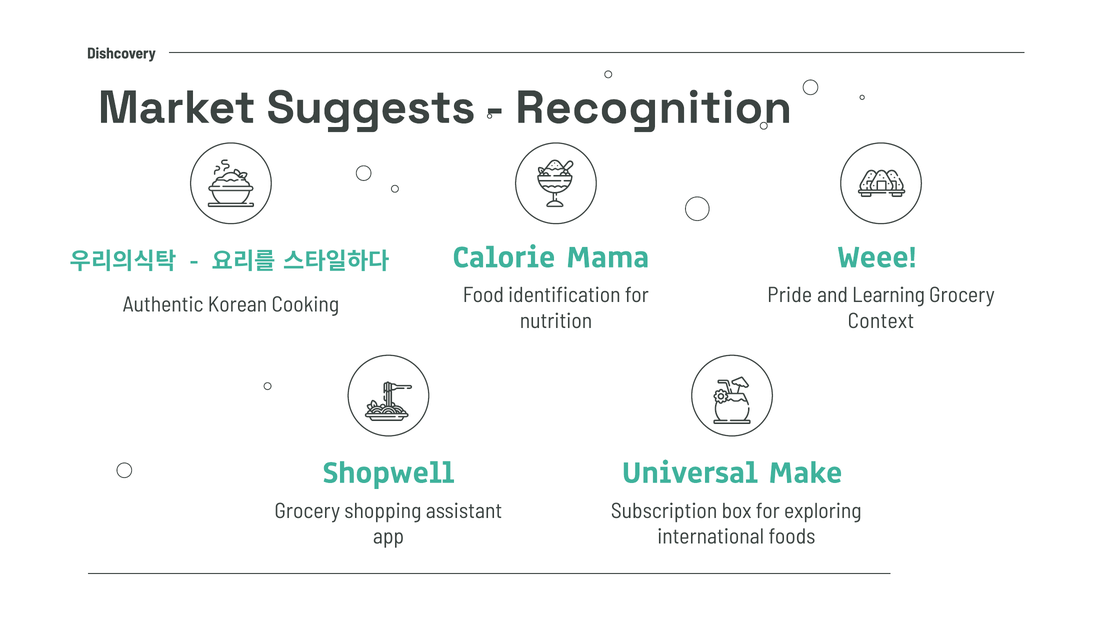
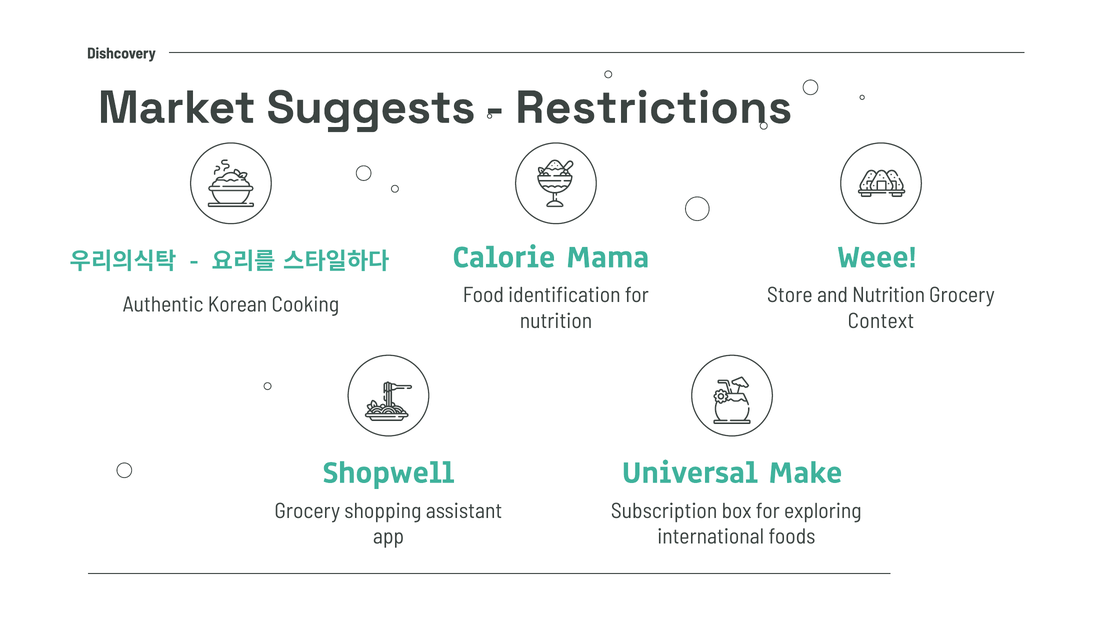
Recognition: Recognition -> Restrictions
Pride: Pride -> Store
and Learning: Learning -> Nutrition
